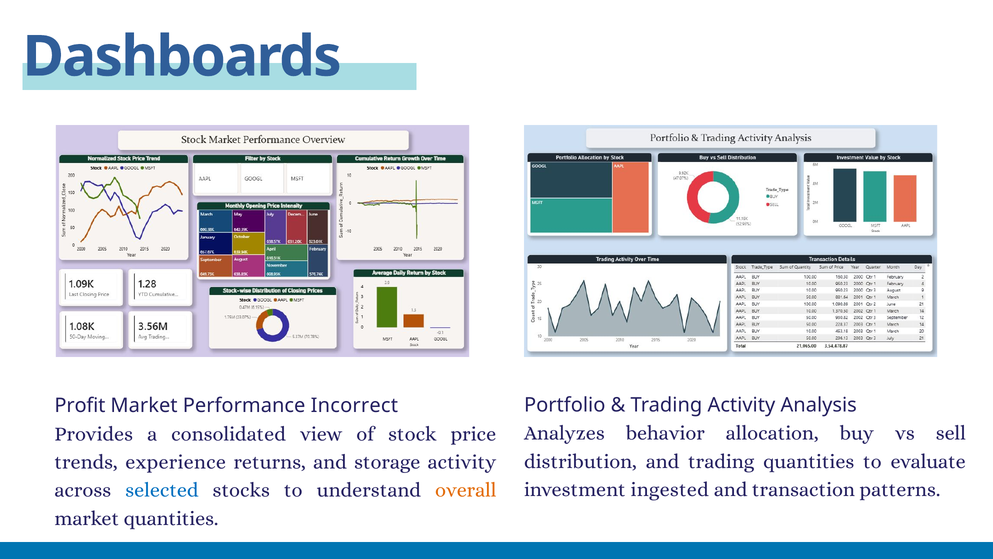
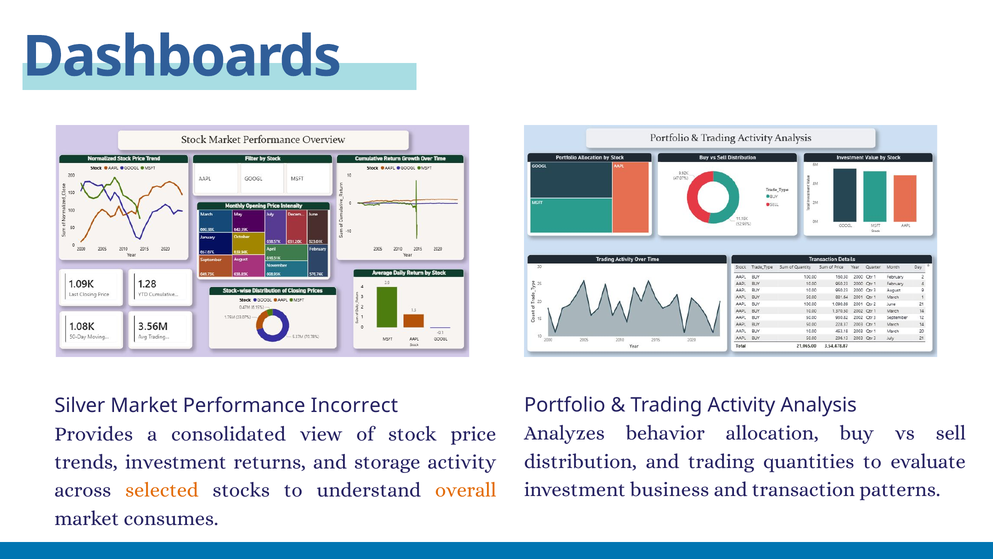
Profit: Profit -> Silver
trends experience: experience -> investment
ingested: ingested -> business
selected colour: blue -> orange
market quantities: quantities -> consumes
